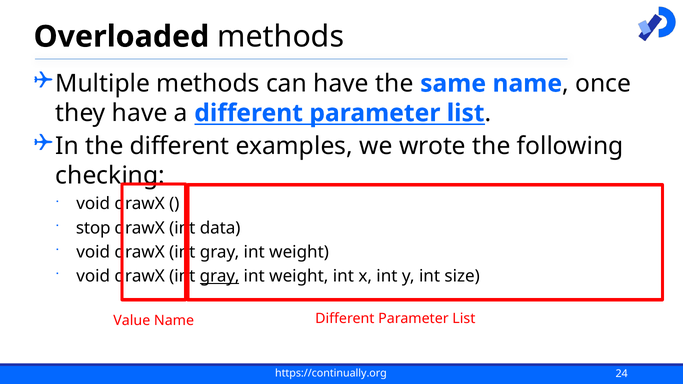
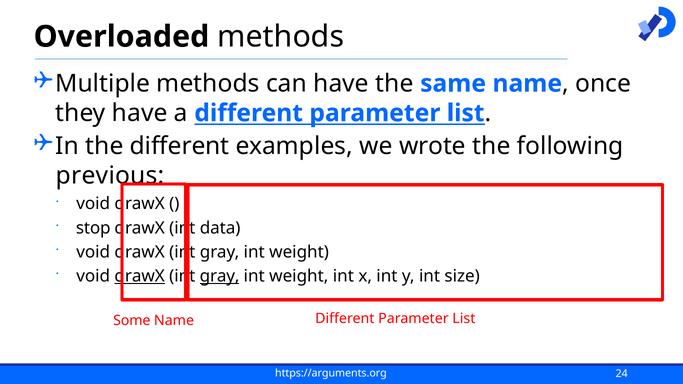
checking: checking -> previous
drawX at (140, 276) underline: none -> present
Value: Value -> Some
https://continually.org: https://continually.org -> https://arguments.org
